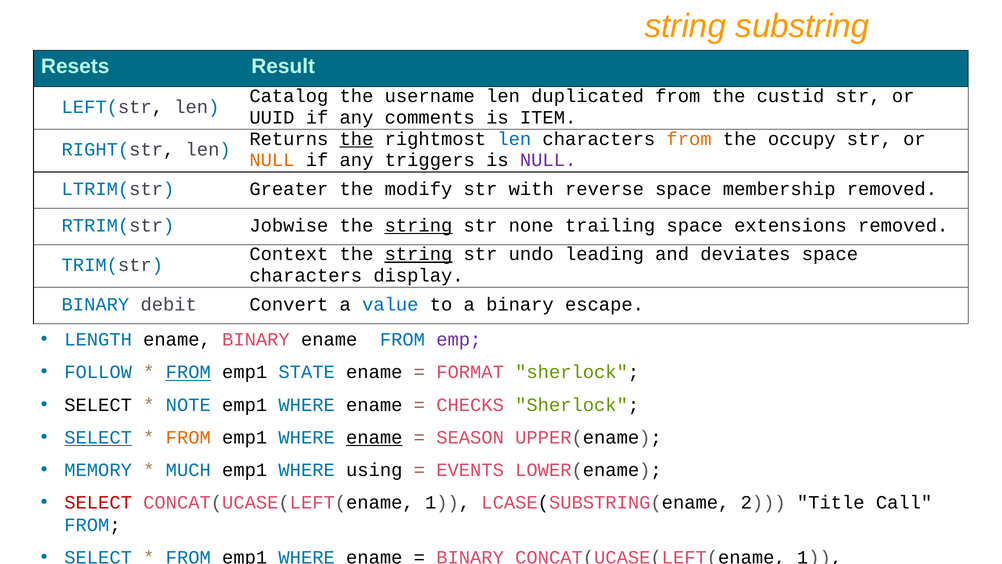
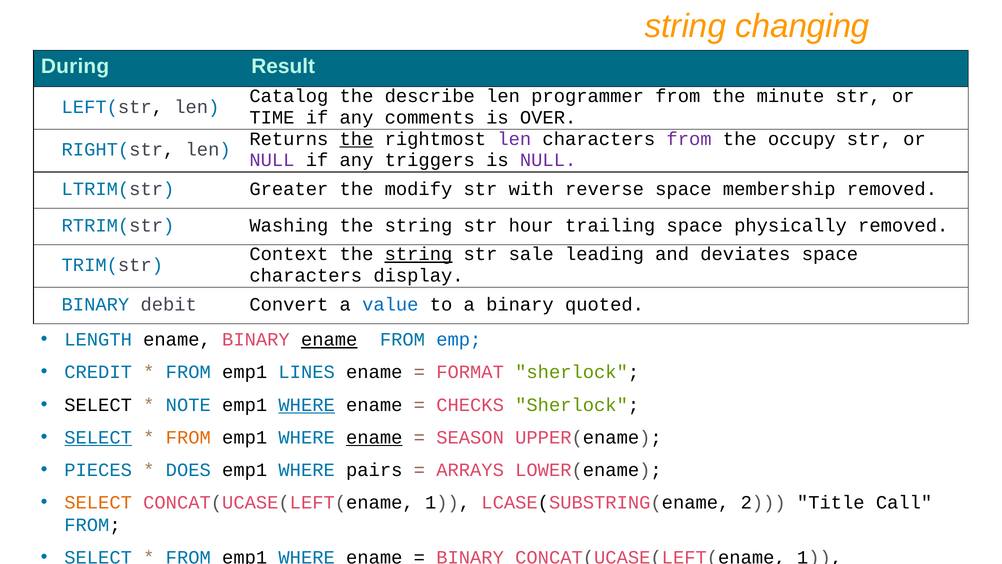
substring: substring -> changing
Resets: Resets -> During
username: username -> describe
duplicated: duplicated -> programmer
custid: custid -> minute
UUID: UUID -> TIME
ITEM: ITEM -> OVER
len at (514, 139) colour: blue -> purple
from at (689, 139) colour: orange -> purple
NULL at (272, 160) colour: orange -> purple
Jobwise: Jobwise -> Washing
string at (418, 225) underline: present -> none
none: none -> hour
extensions: extensions -> physically
undo: undo -> sale
escape: escape -> quoted
ename at (329, 339) underline: none -> present
emp colour: purple -> blue
FOLLOW: FOLLOW -> CREDIT
FROM at (188, 372) underline: present -> none
STATE: STATE -> LINES
WHERE at (307, 405) underline: none -> present
MEMORY: MEMORY -> PIECES
MUCH: MUCH -> DOES
using: using -> pairs
EVENTS: EVENTS -> ARRAYS
SELECT at (98, 502) colour: red -> orange
